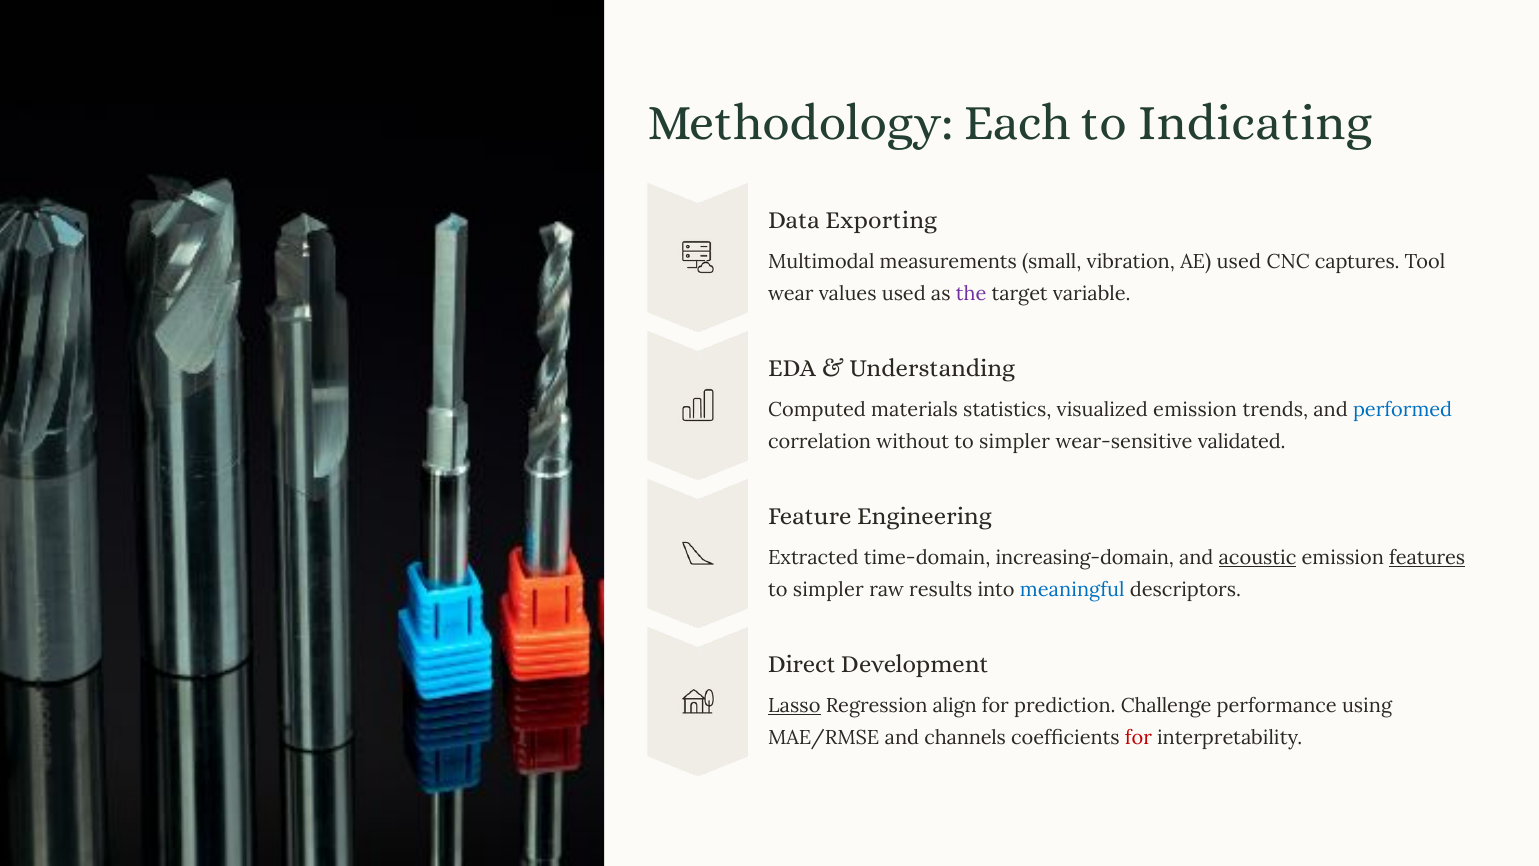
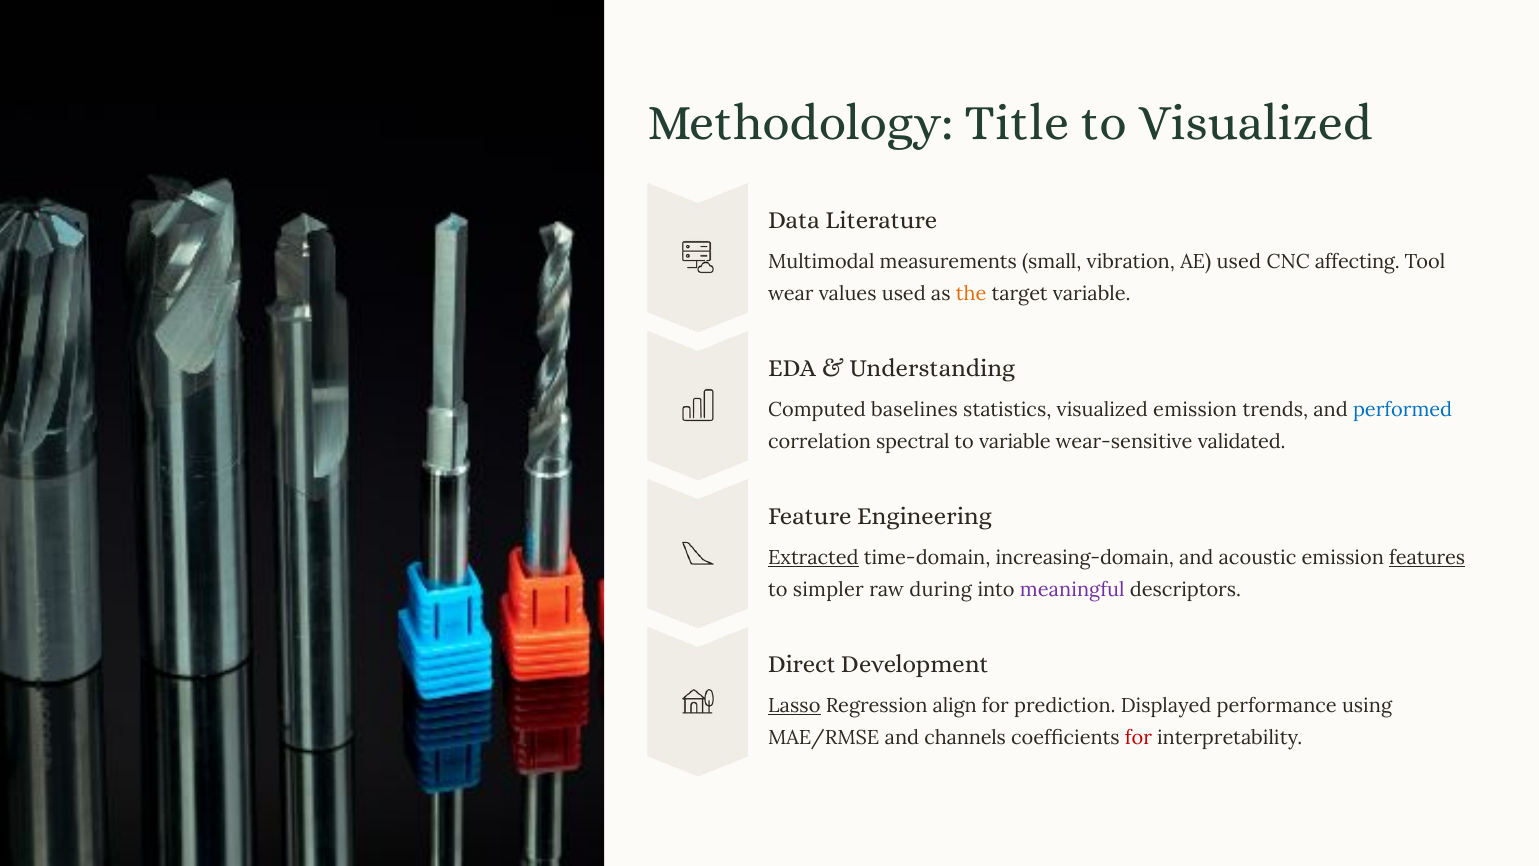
Each: Each -> Title
to Indicating: Indicating -> Visualized
Exporting: Exporting -> Literature
captures: captures -> affecting
the colour: purple -> orange
materials: materials -> baselines
without: without -> spectral
simpler at (1015, 442): simpler -> variable
Extracted underline: none -> present
acoustic underline: present -> none
results: results -> during
meaningful colour: blue -> purple
Challenge: Challenge -> Displayed
